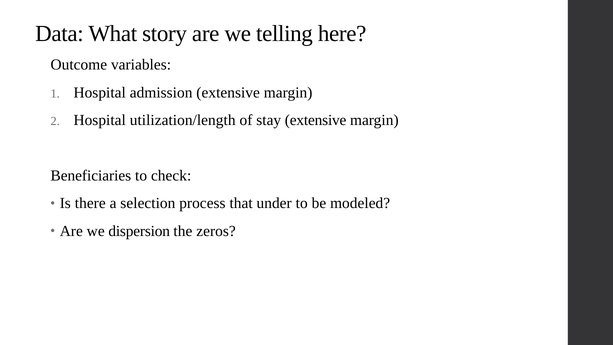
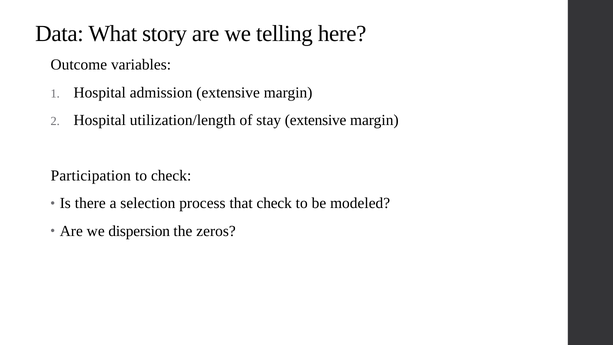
Beneficiaries: Beneficiaries -> Participation
that under: under -> check
